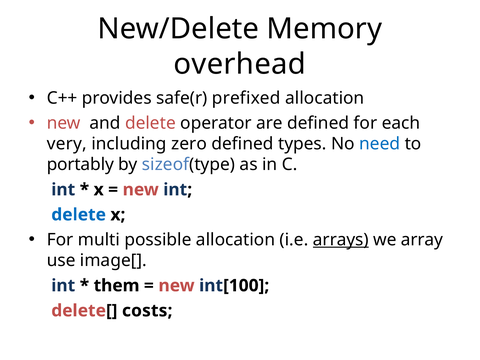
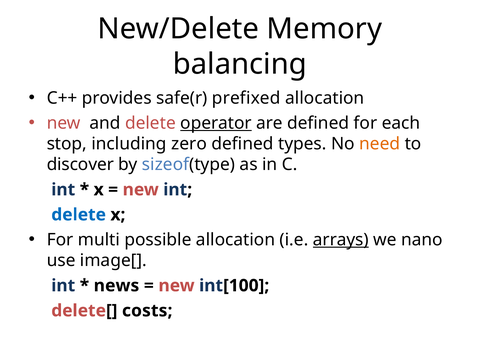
overhead: overhead -> balancing
operator underline: none -> present
very: very -> stop
need colour: blue -> orange
portably: portably -> discover
array: array -> nano
them: them -> news
